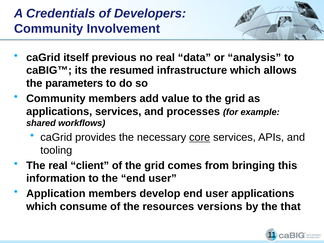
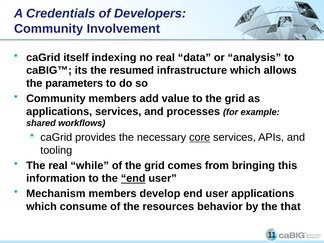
previous: previous -> indexing
client: client -> while
end at (133, 178) underline: none -> present
Application: Application -> Mechanism
versions: versions -> behavior
